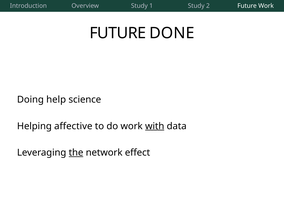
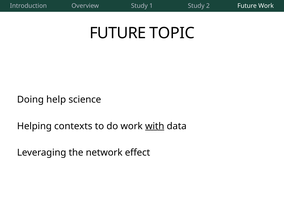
DONE: DONE -> TOPIC
affective: affective -> contexts
the underline: present -> none
